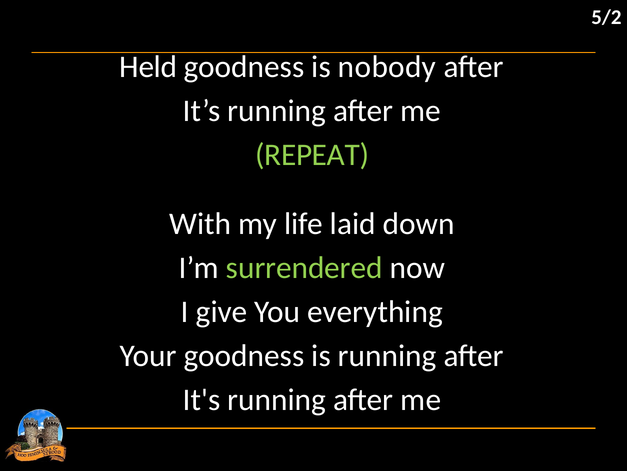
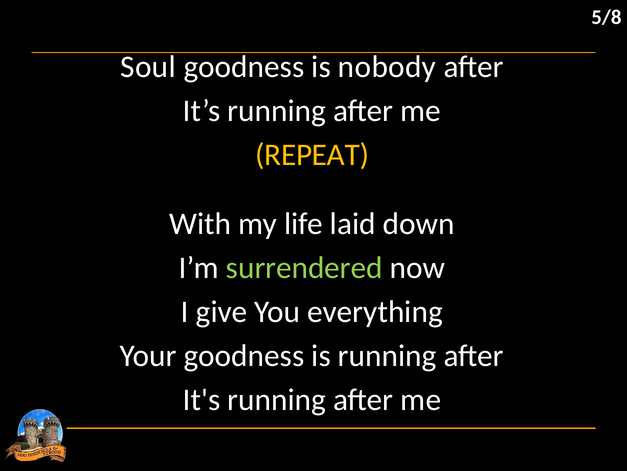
5/2: 5/2 -> 5/8
Held: Held -> Soul
REPEAT colour: light green -> yellow
